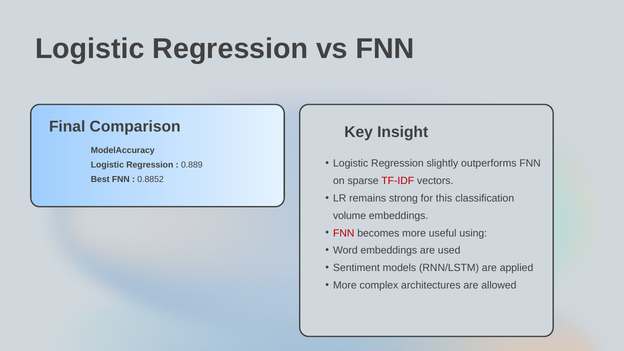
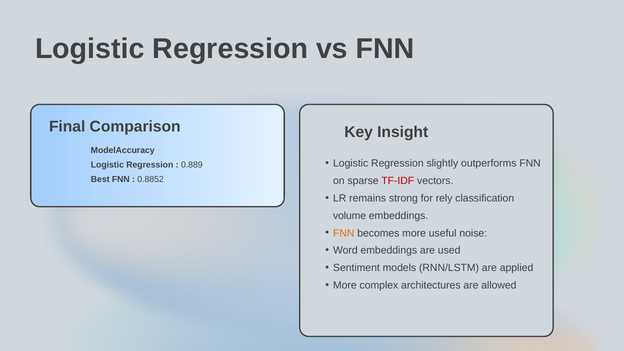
this: this -> rely
FNN at (344, 233) colour: red -> orange
using: using -> noise
